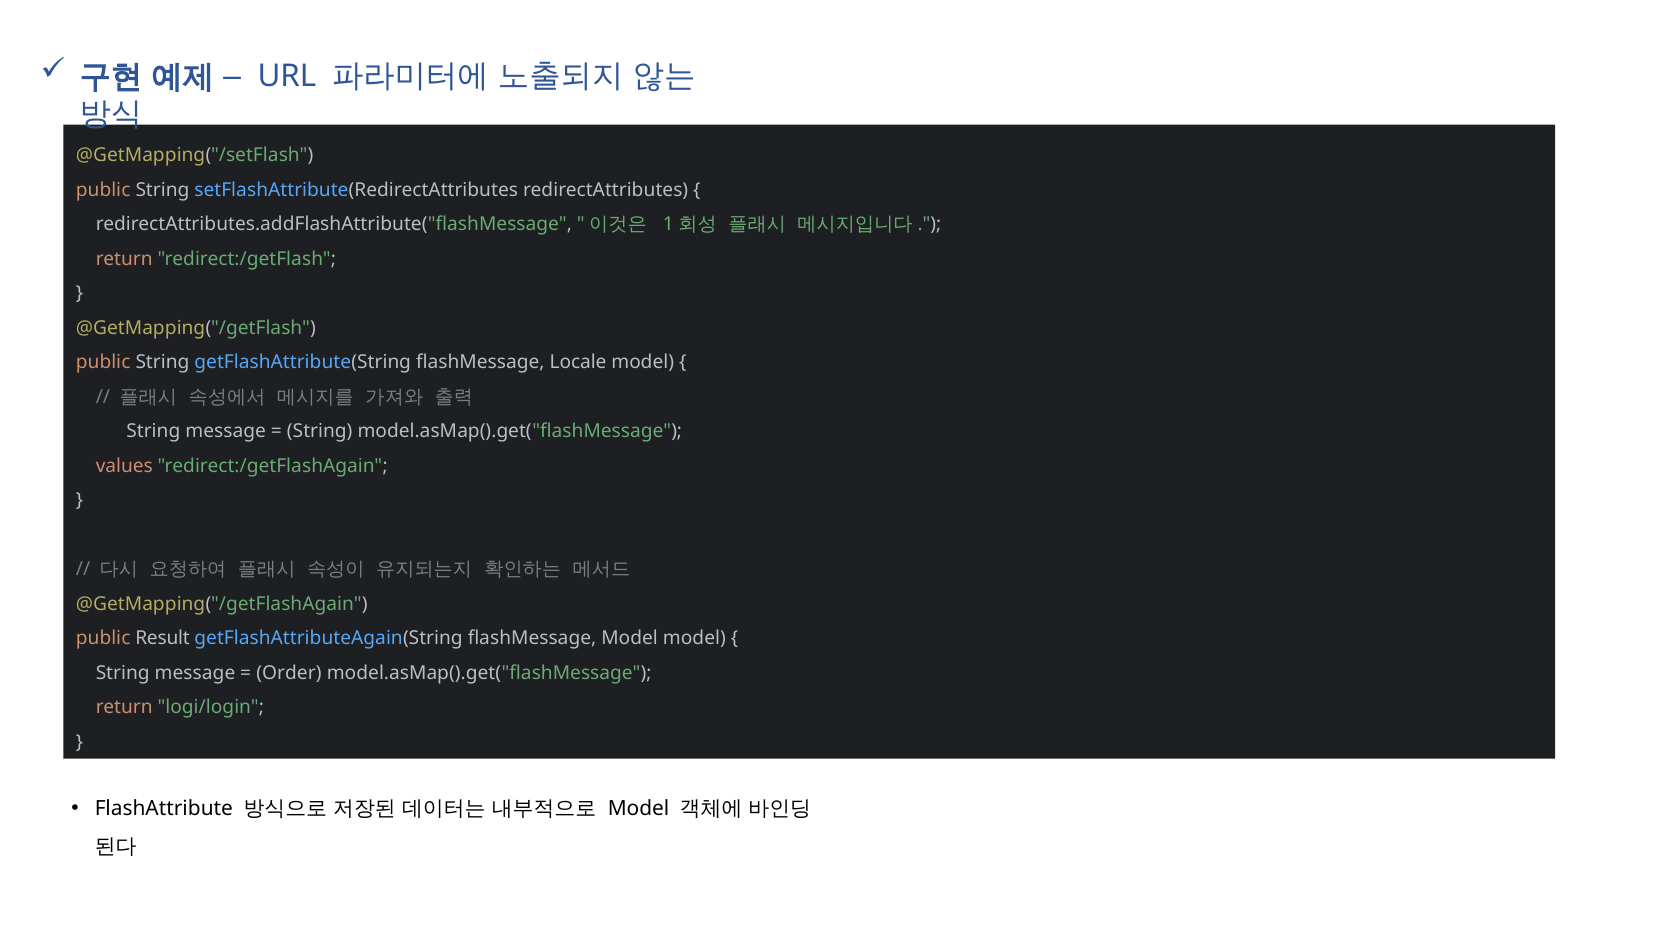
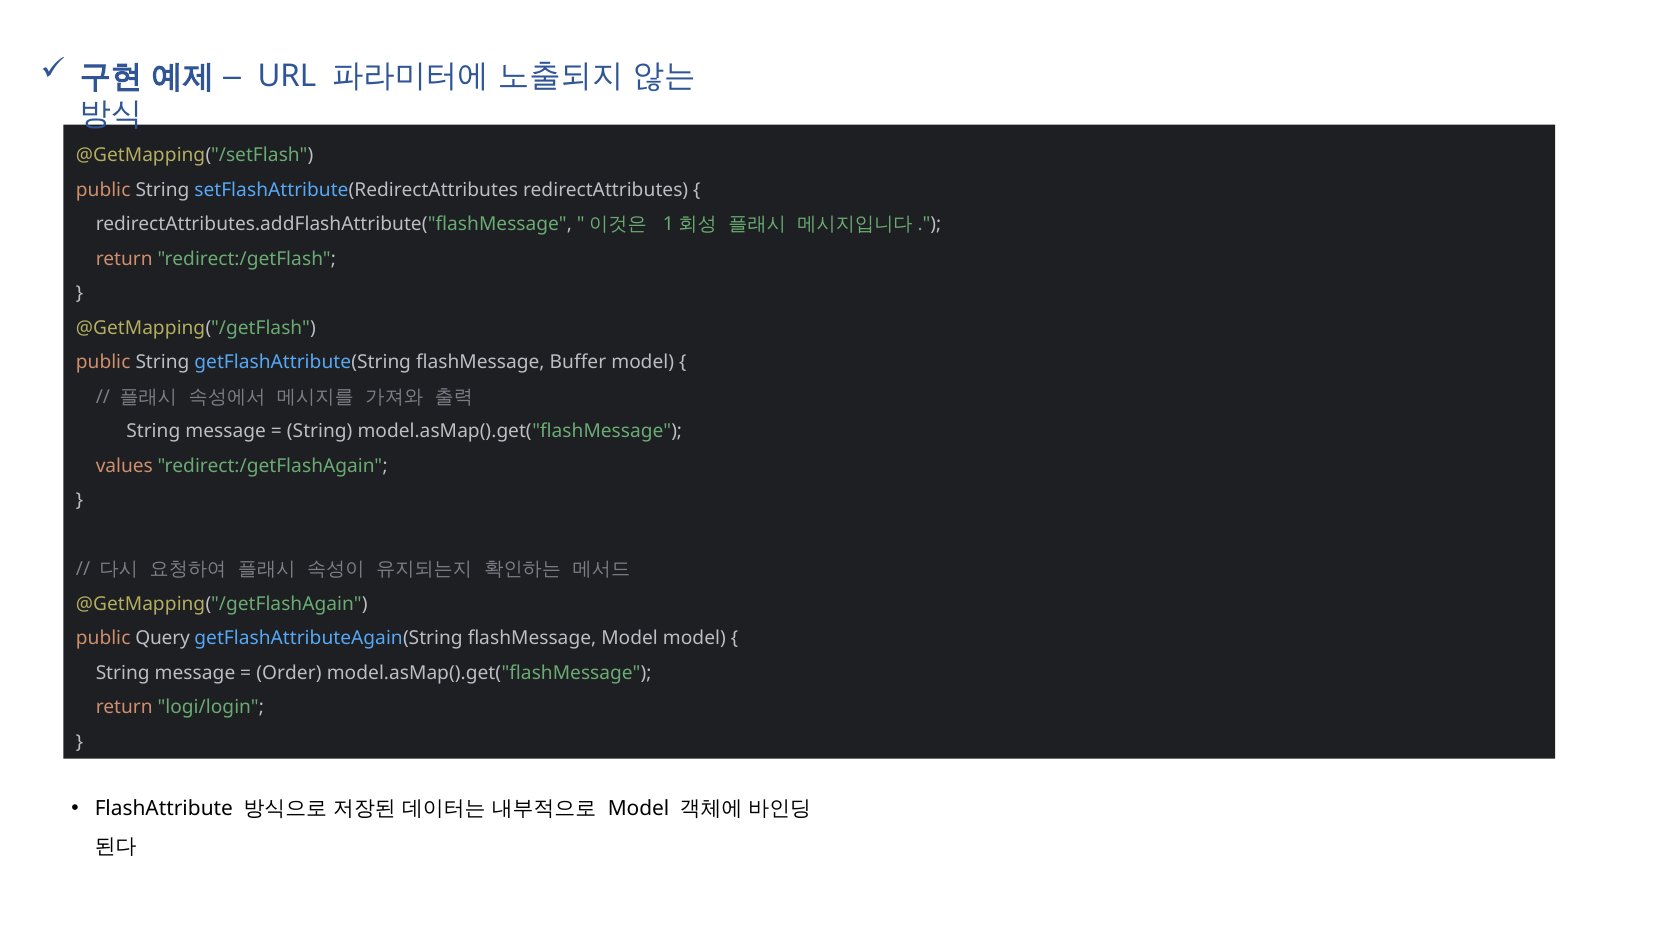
Locale: Locale -> Buffer
Result: Result -> Query
